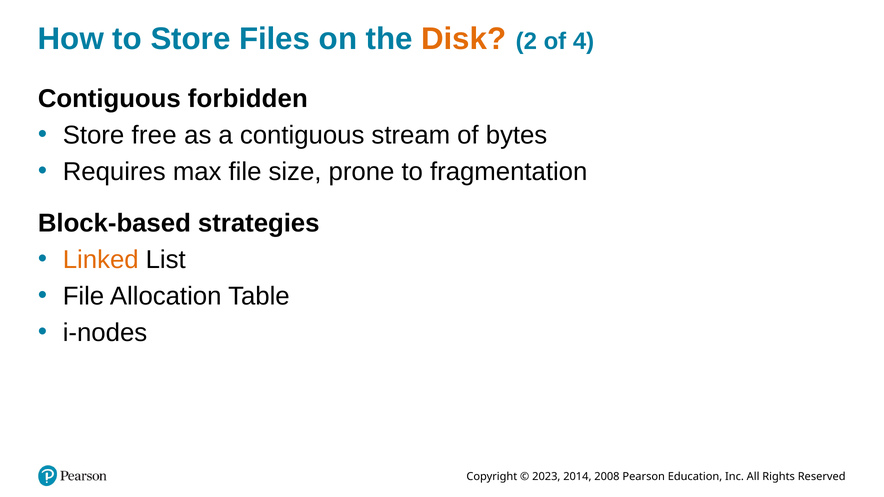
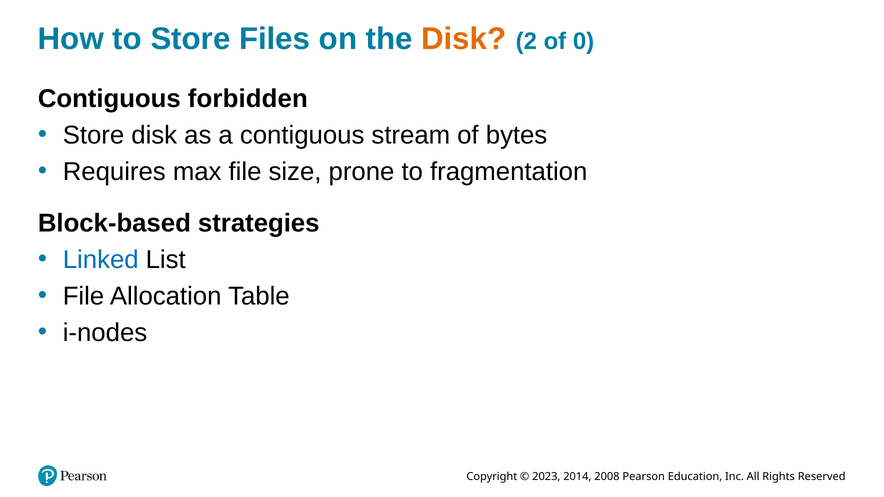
4: 4 -> 0
Store free: free -> disk
Linked colour: orange -> blue
